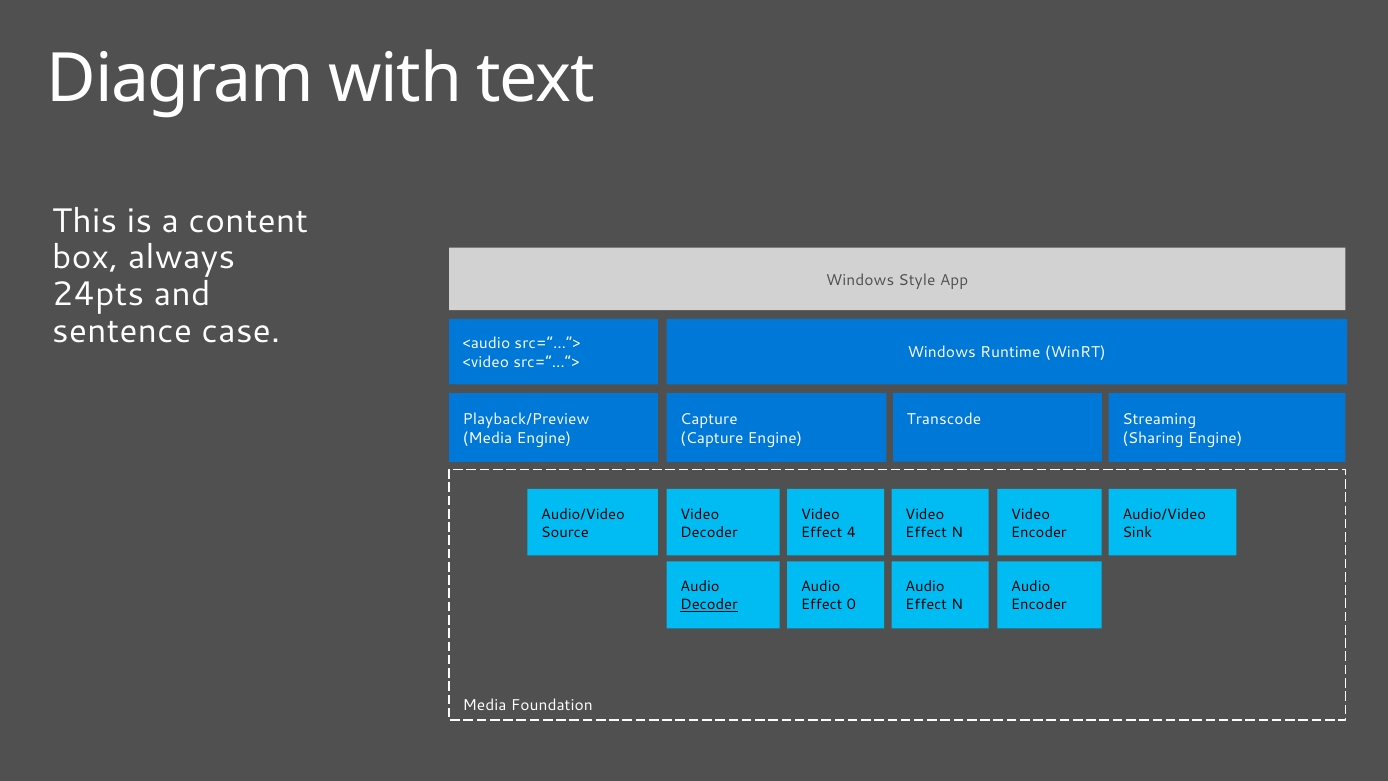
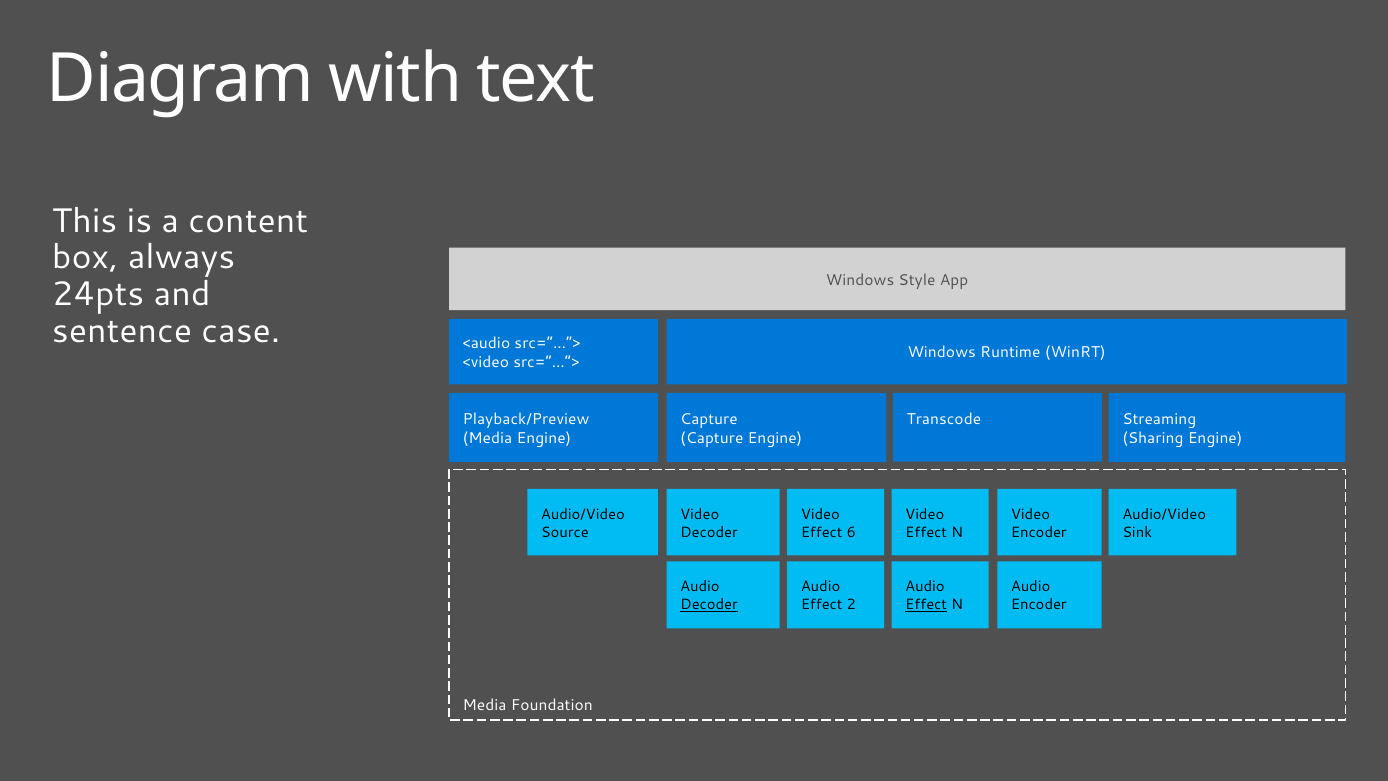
4: 4 -> 6
0: 0 -> 2
Effect at (926, 605) underline: none -> present
